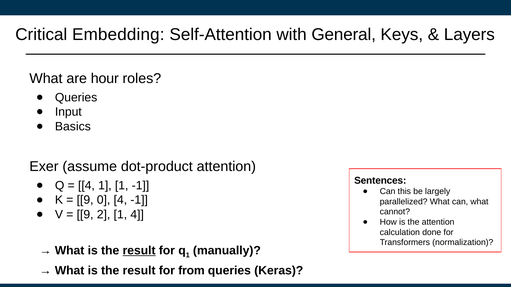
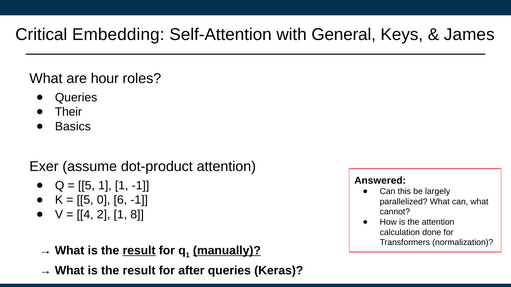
Layers: Layers -> James
Input: Input -> Their
Sentences: Sentences -> Answered
4 at (86, 186): 4 -> 5
9 at (85, 200): 9 -> 5
0 4: 4 -> 6
9 at (85, 215): 9 -> 4
1 4: 4 -> 8
manually underline: none -> present
from: from -> after
